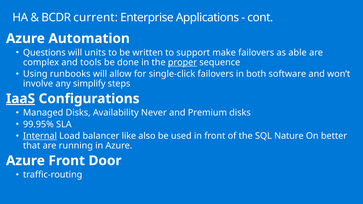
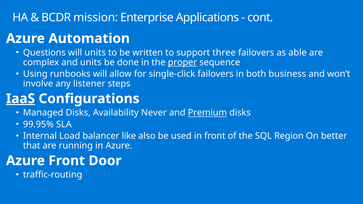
current: current -> mission
make: make -> three
and tools: tools -> units
software: software -> business
simplify: simplify -> listener
Premium underline: none -> present
Internal underline: present -> none
Nature: Nature -> Region
